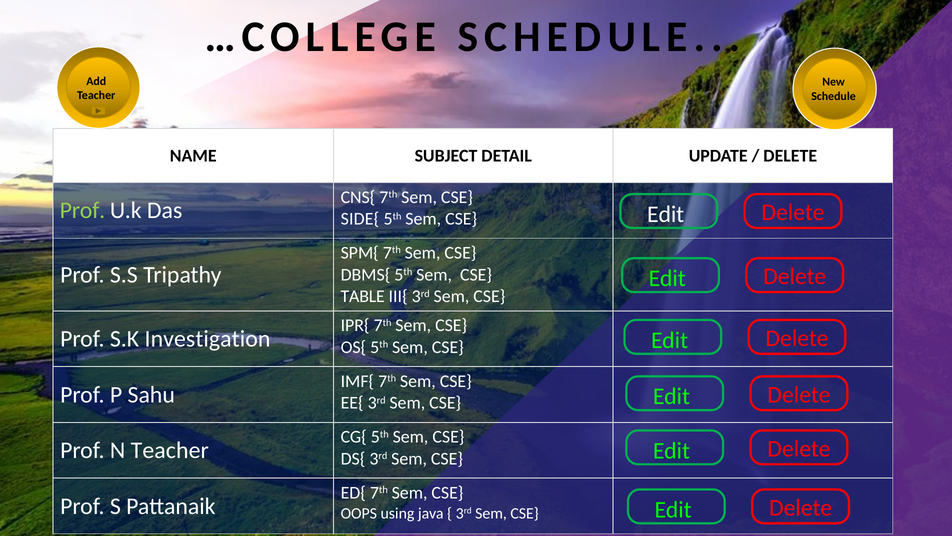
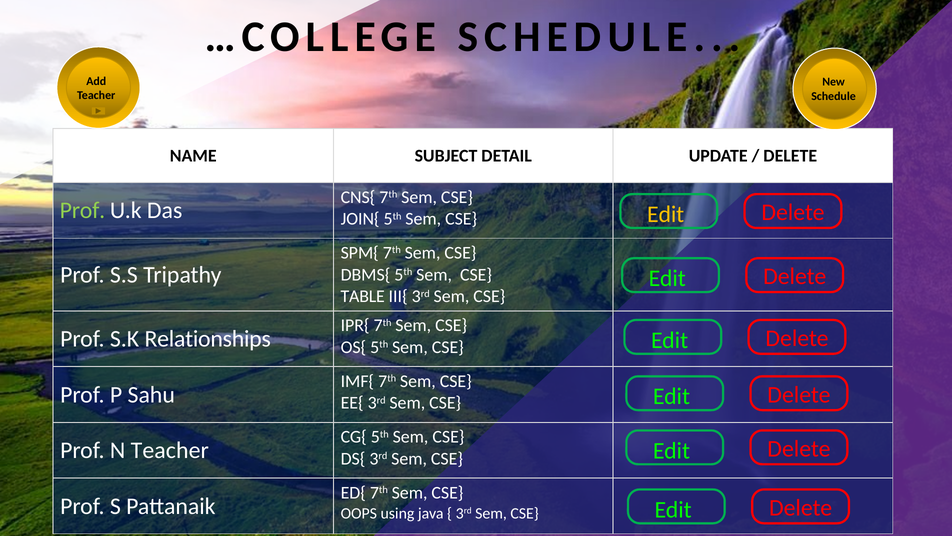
Edit at (666, 214) colour: white -> yellow
SIDE{: SIDE{ -> JOIN{
Investigation: Investigation -> Relationships
